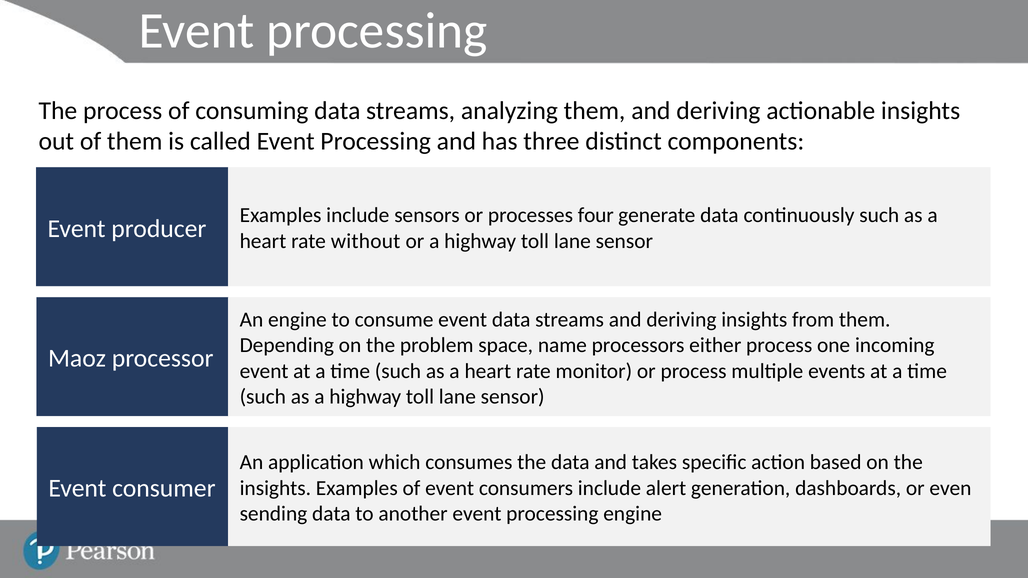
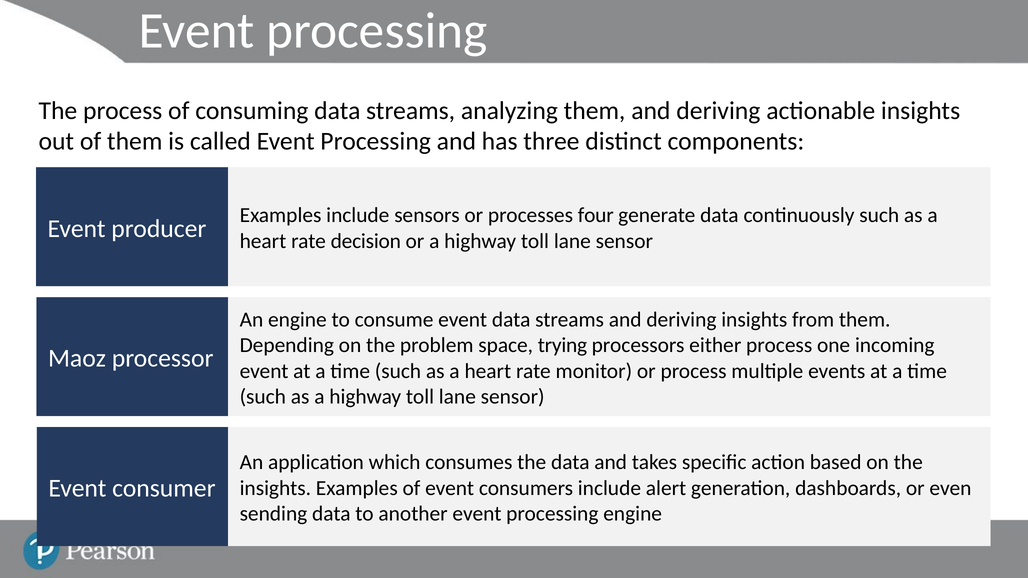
without: without -> decision
name: name -> trying
